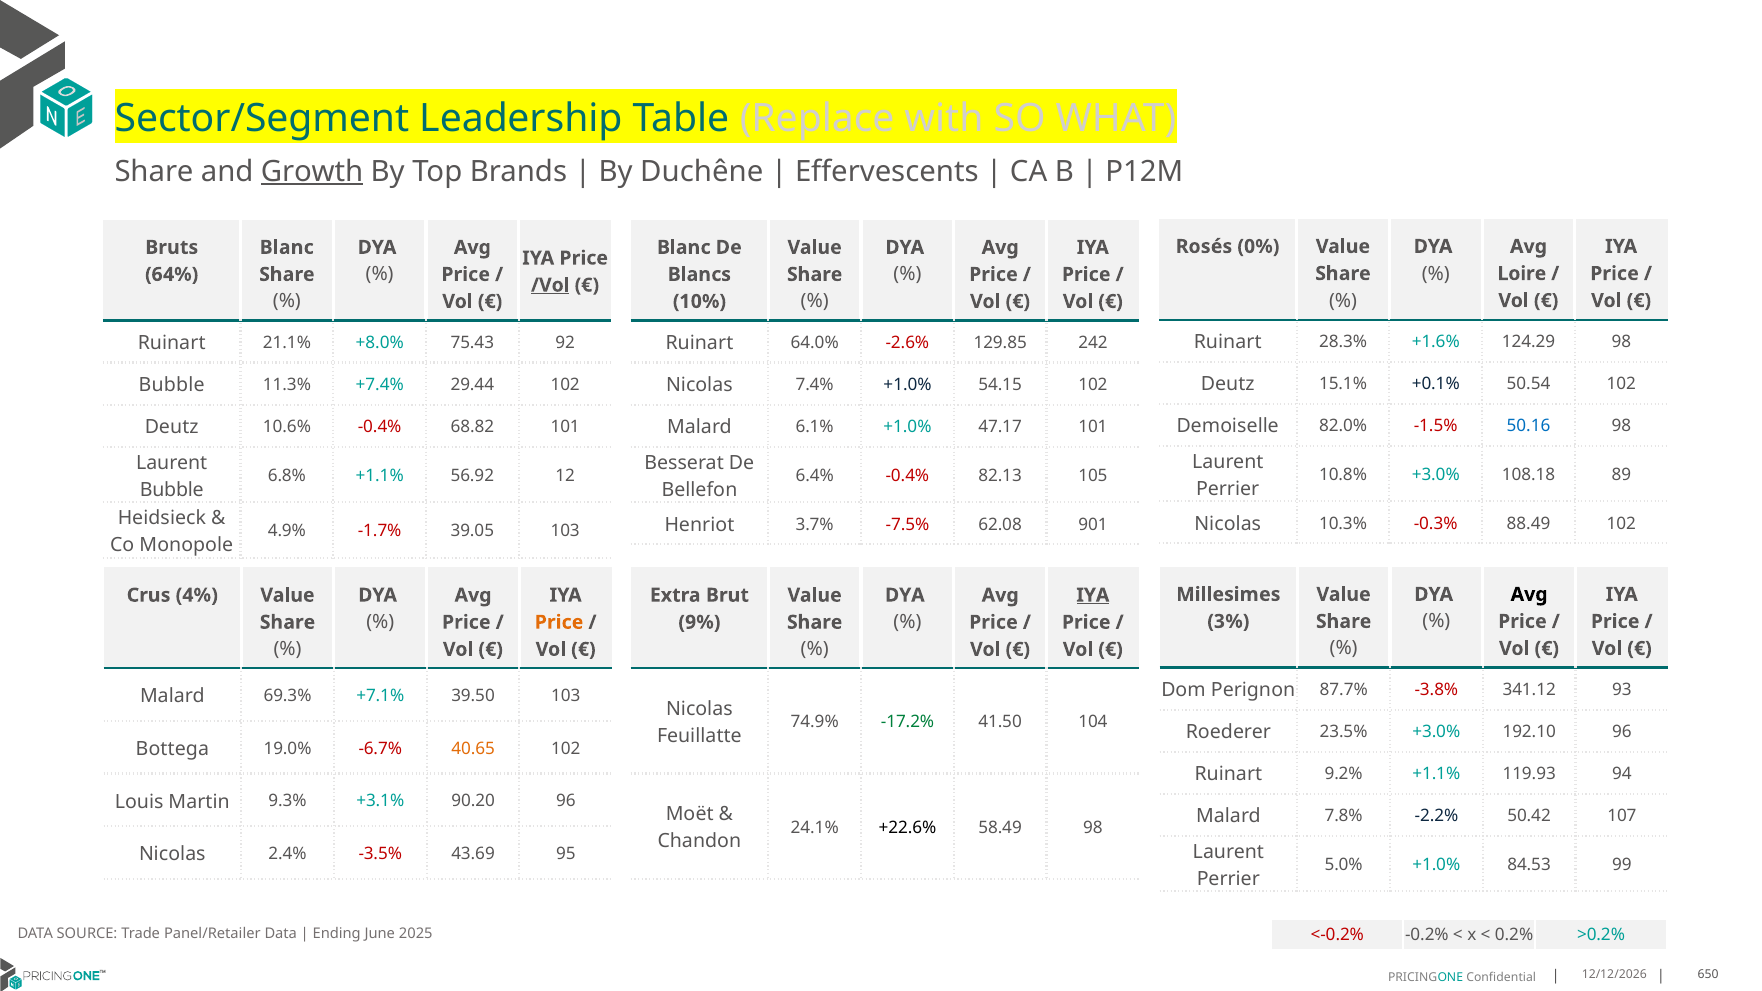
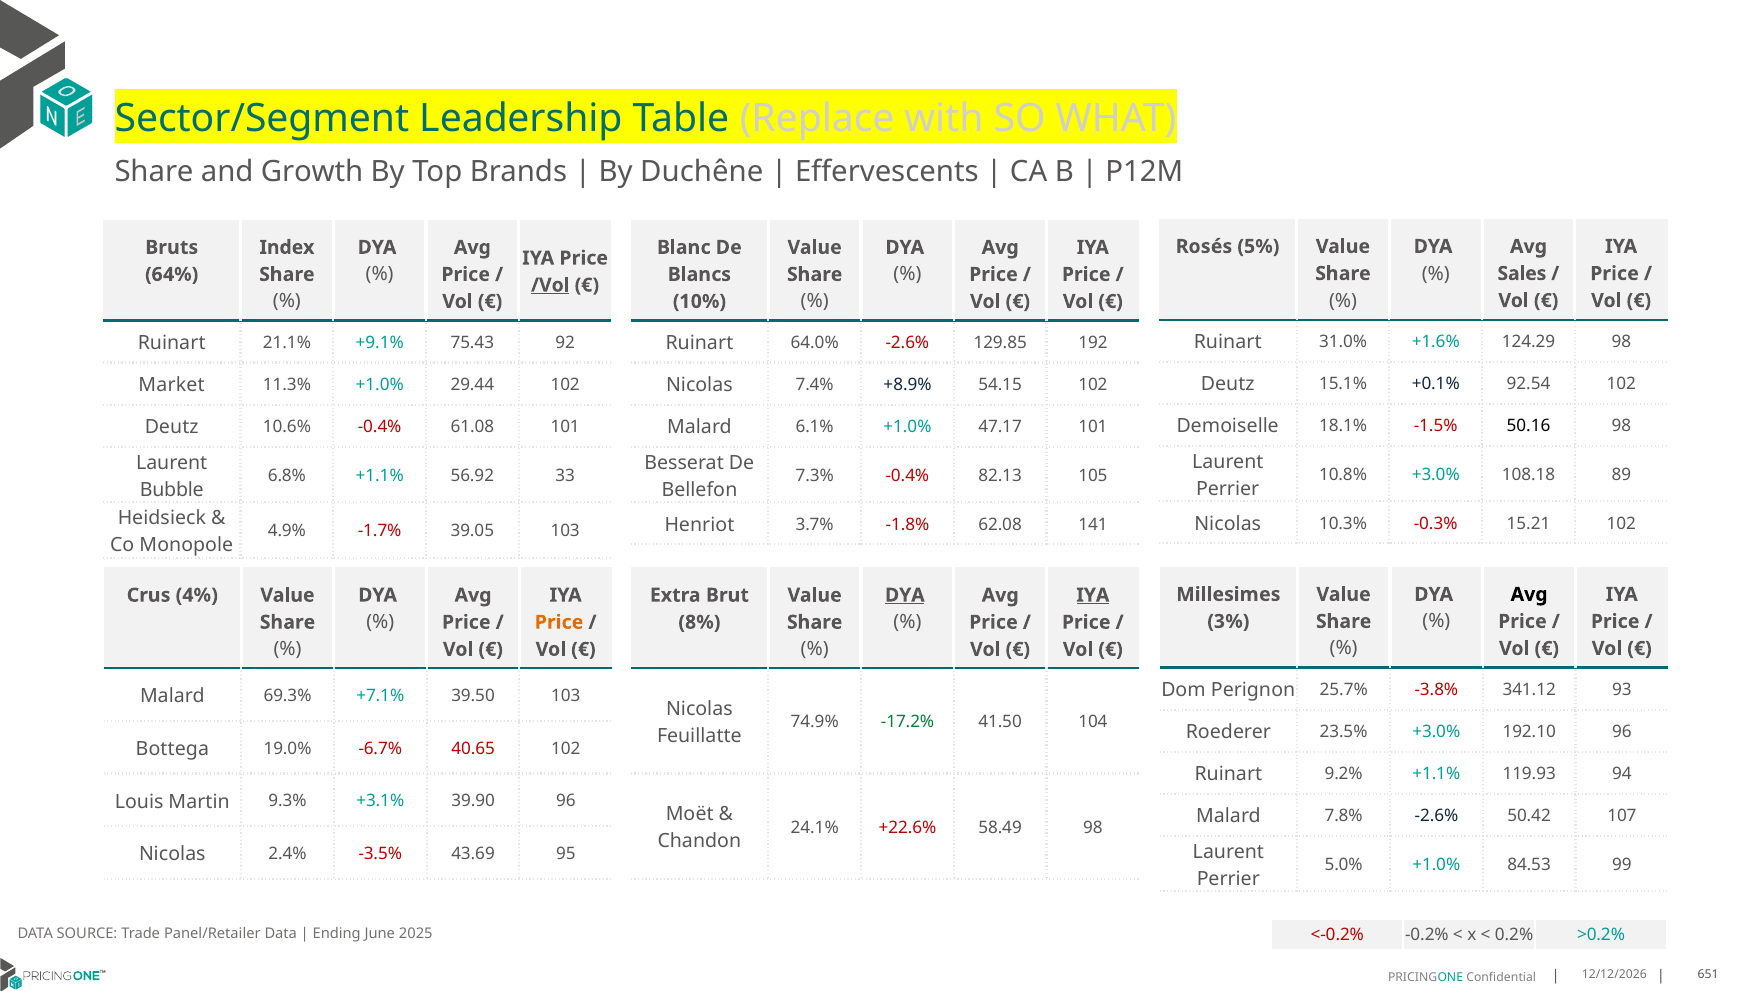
Growth underline: present -> none
0%: 0% -> 5%
Blanc at (287, 247): Blanc -> Index
Loire: Loire -> Sales
28.3%: 28.3% -> 31.0%
+8.0%: +8.0% -> +9.1%
242: 242 -> 192
50.54: 50.54 -> 92.54
Bubble at (172, 385): Bubble -> Market
11.3% +7.4%: +7.4% -> +1.0%
7.4% +1.0%: +1.0% -> +8.9%
82.0%: 82.0% -> 18.1%
50.16 colour: blue -> black
68.82: 68.82 -> 61.08
12: 12 -> 33
6.4%: 6.4% -> 7.3%
88.49: 88.49 -> 15.21
-7.5%: -7.5% -> -1.8%
901: 901 -> 141
DYA at (905, 595) underline: none -> present
9%: 9% -> 8%
87.7%: 87.7% -> 25.7%
40.65 colour: orange -> red
90.20: 90.20 -> 39.90
7.8% -2.2%: -2.2% -> -2.6%
+22.6% colour: black -> red
650: 650 -> 651
